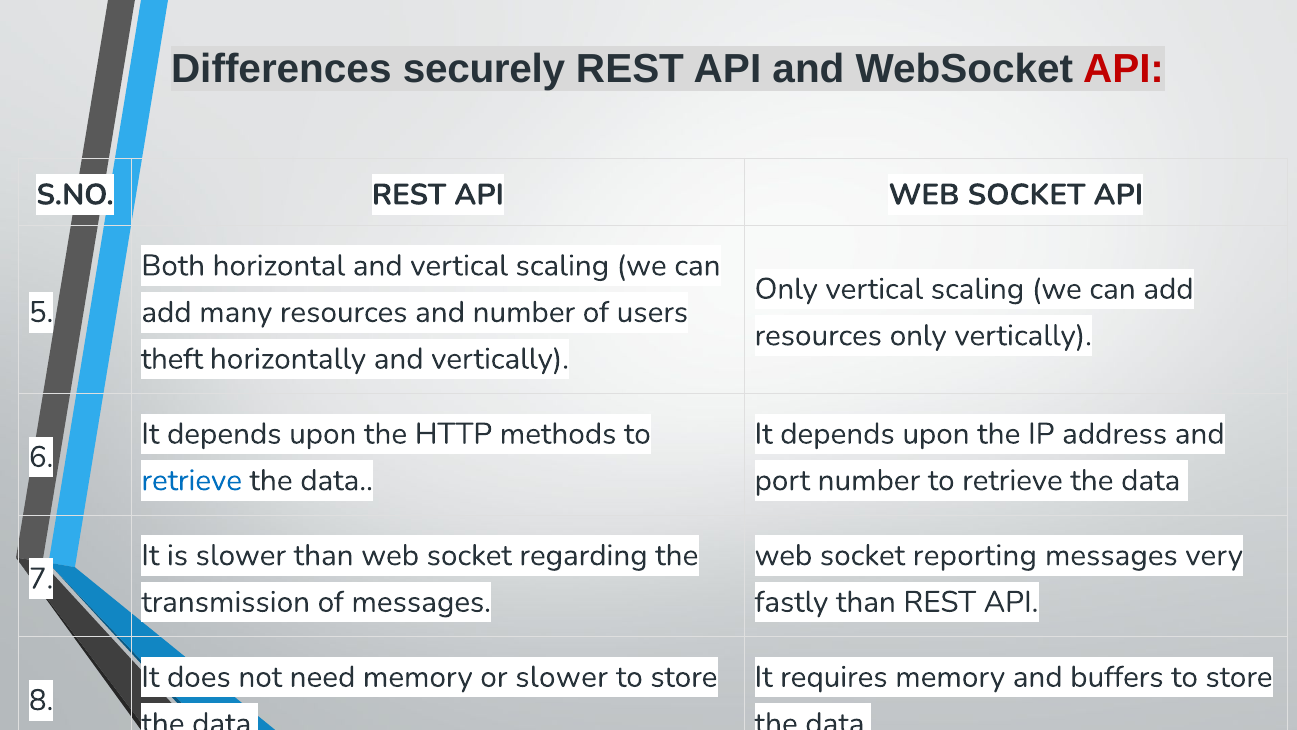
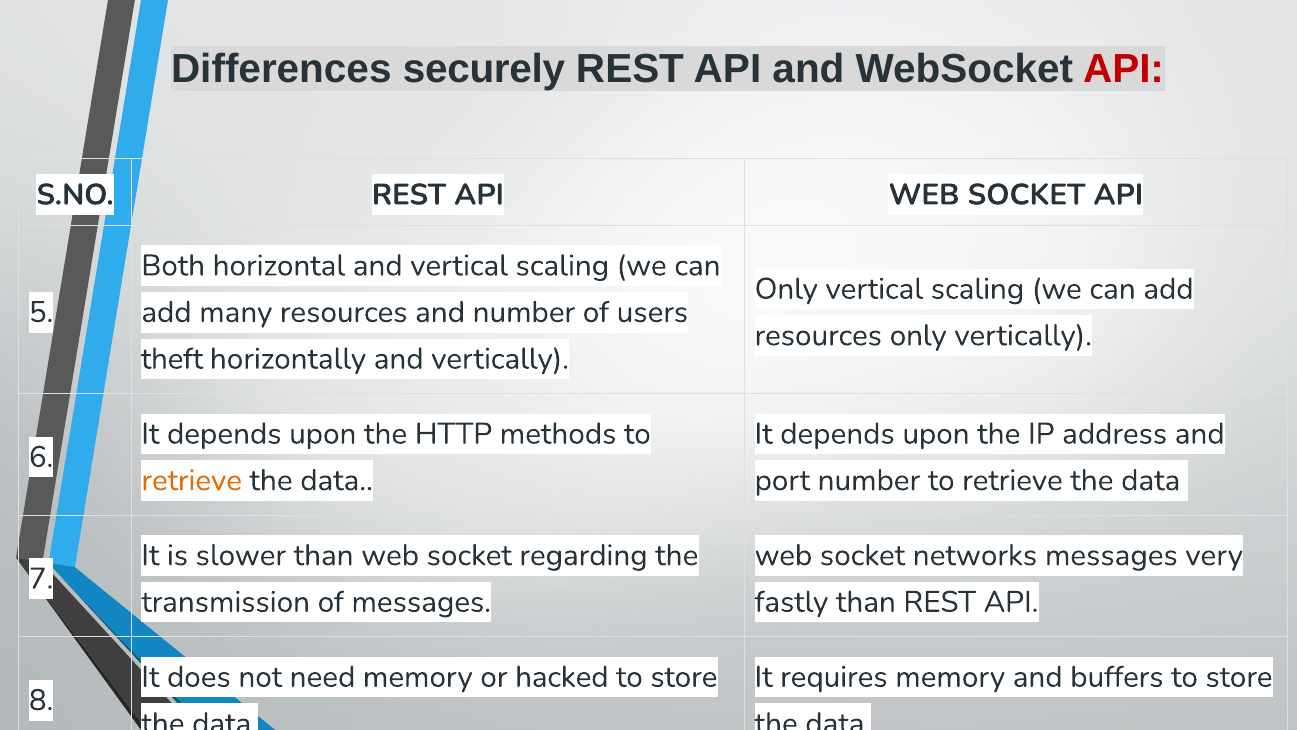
retrieve at (192, 480) colour: blue -> orange
reporting: reporting -> networks
or slower: slower -> hacked
